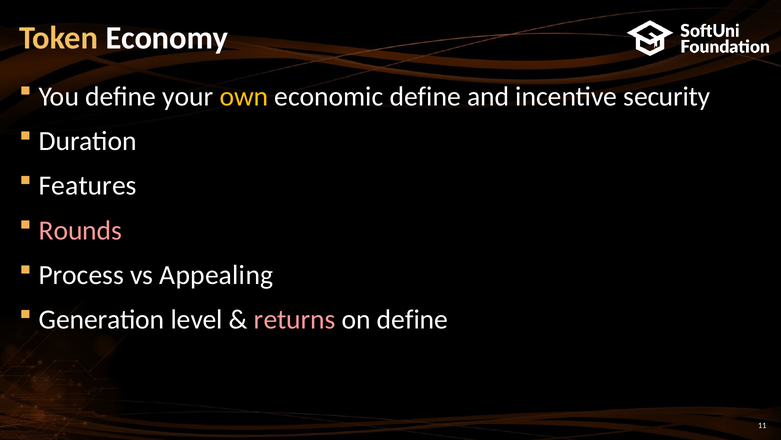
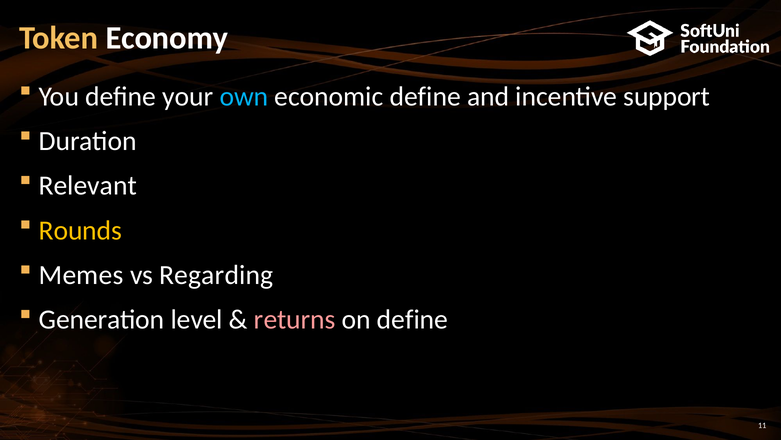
own colour: yellow -> light blue
security: security -> support
Features: Features -> Relevant
Rounds colour: pink -> yellow
Process: Process -> Memes
Appealing: Appealing -> Regarding
